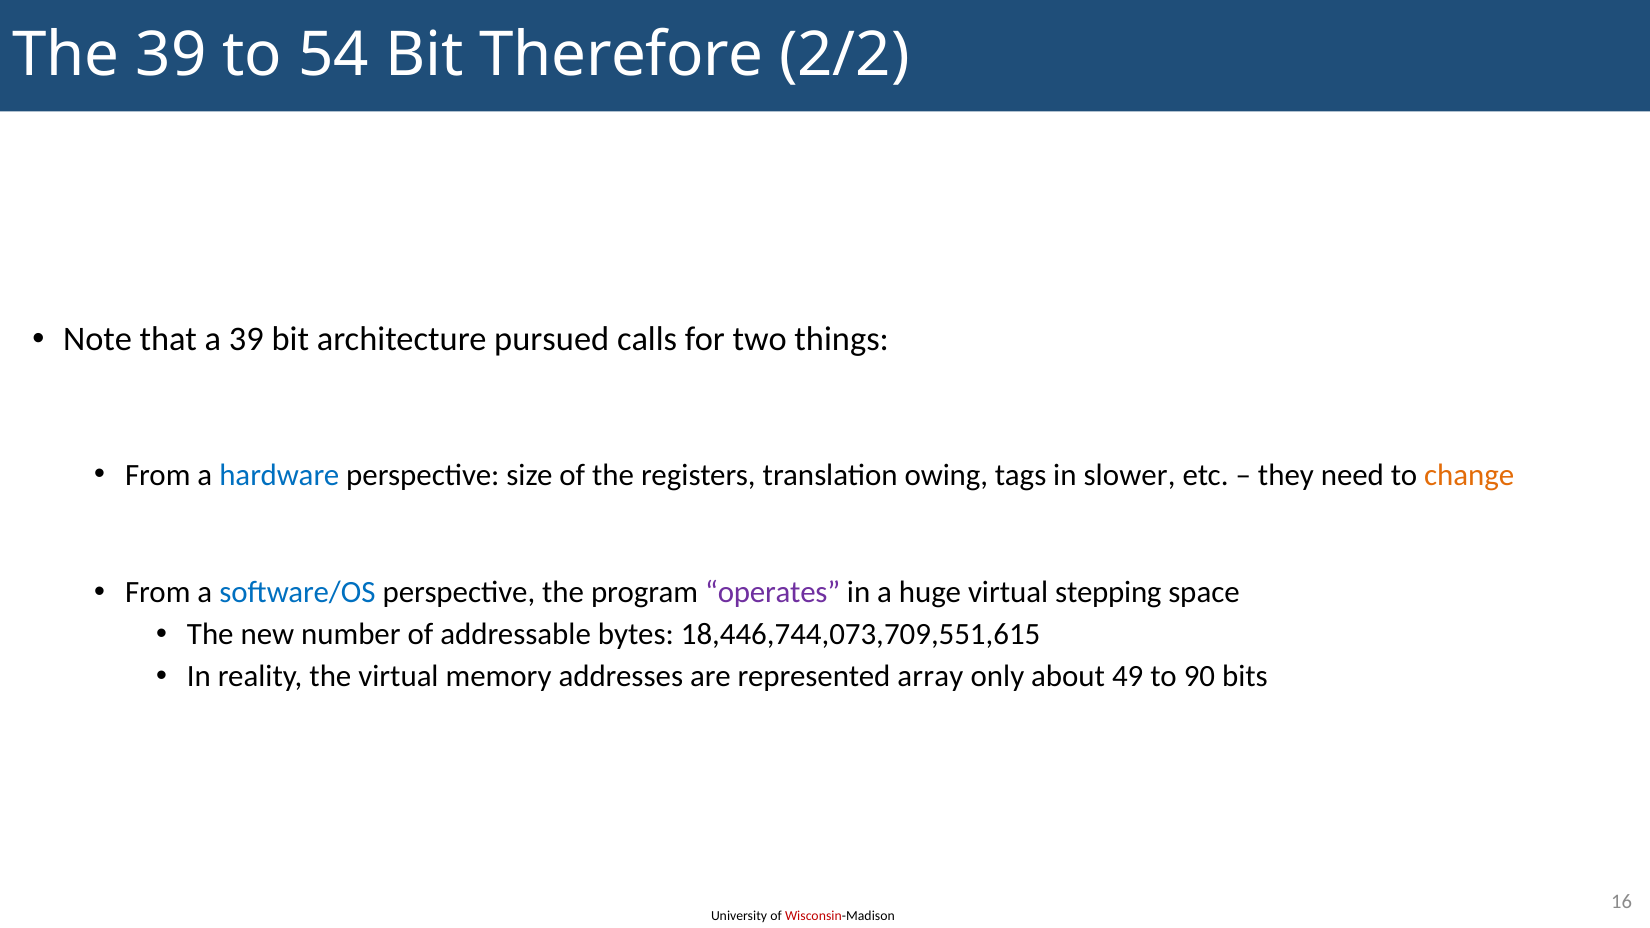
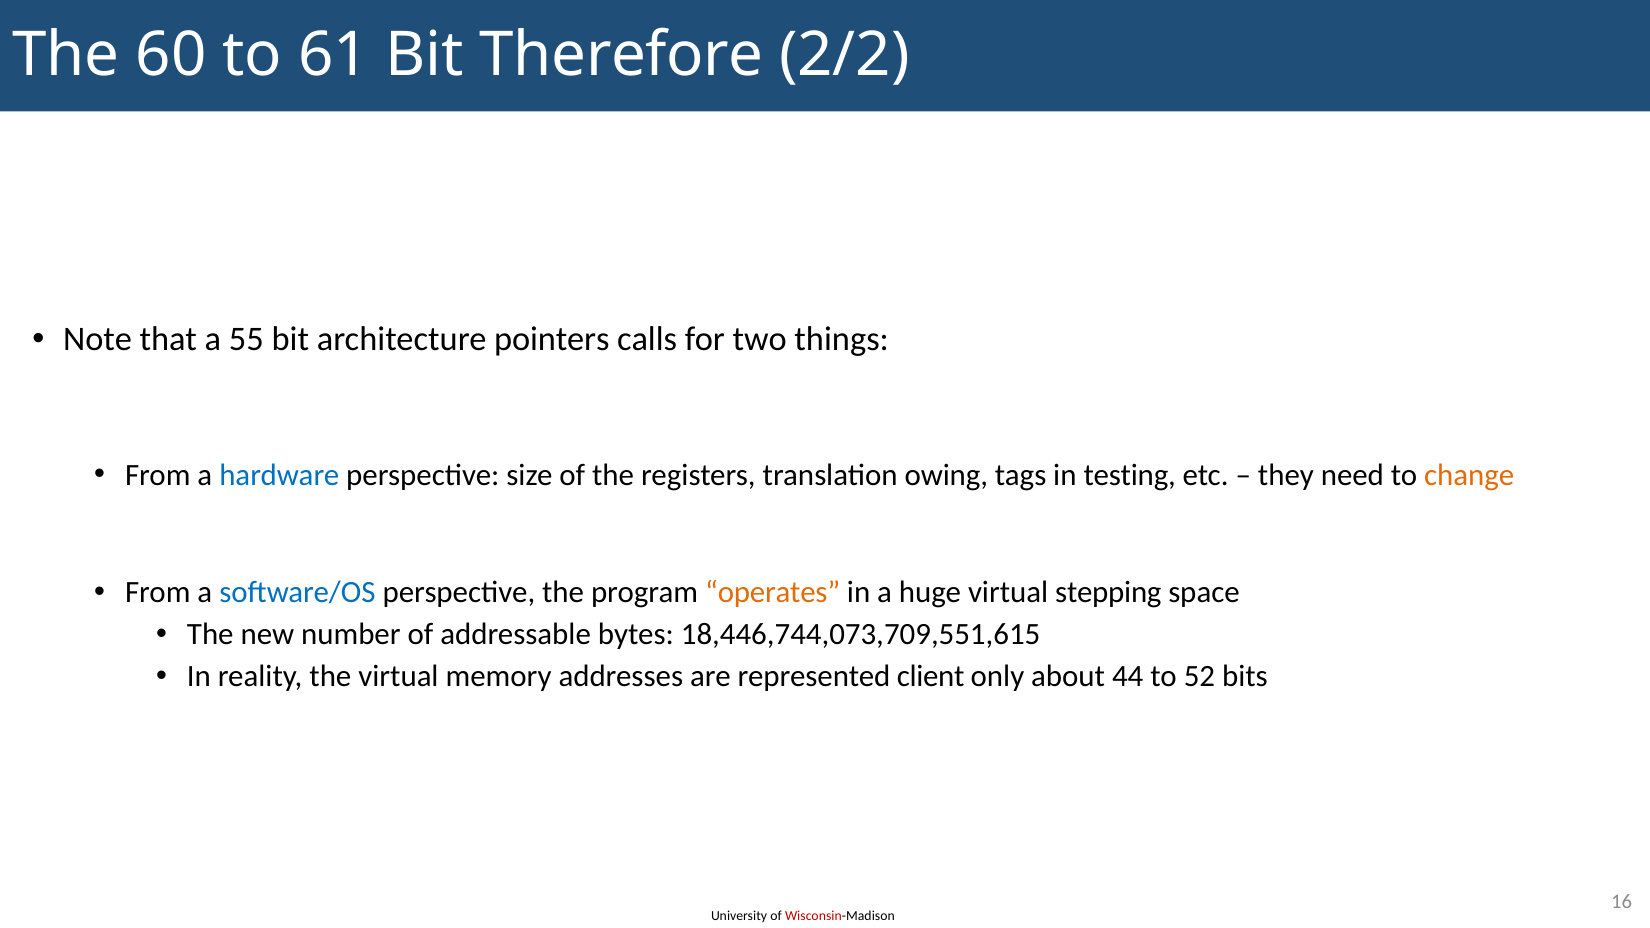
The 39: 39 -> 60
54: 54 -> 61
a 39: 39 -> 55
pursued: pursued -> pointers
slower: slower -> testing
operates colour: purple -> orange
array: array -> client
49: 49 -> 44
90: 90 -> 52
